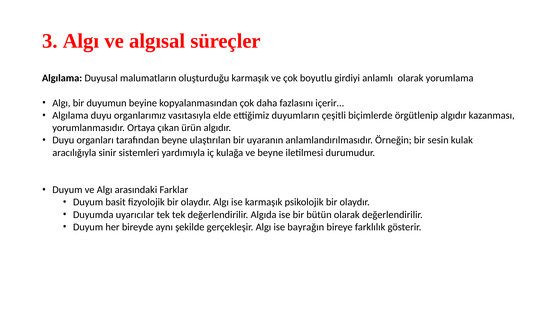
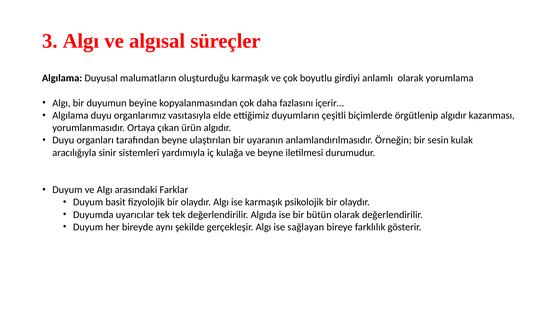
bayrağın: bayrağın -> sağlayan
